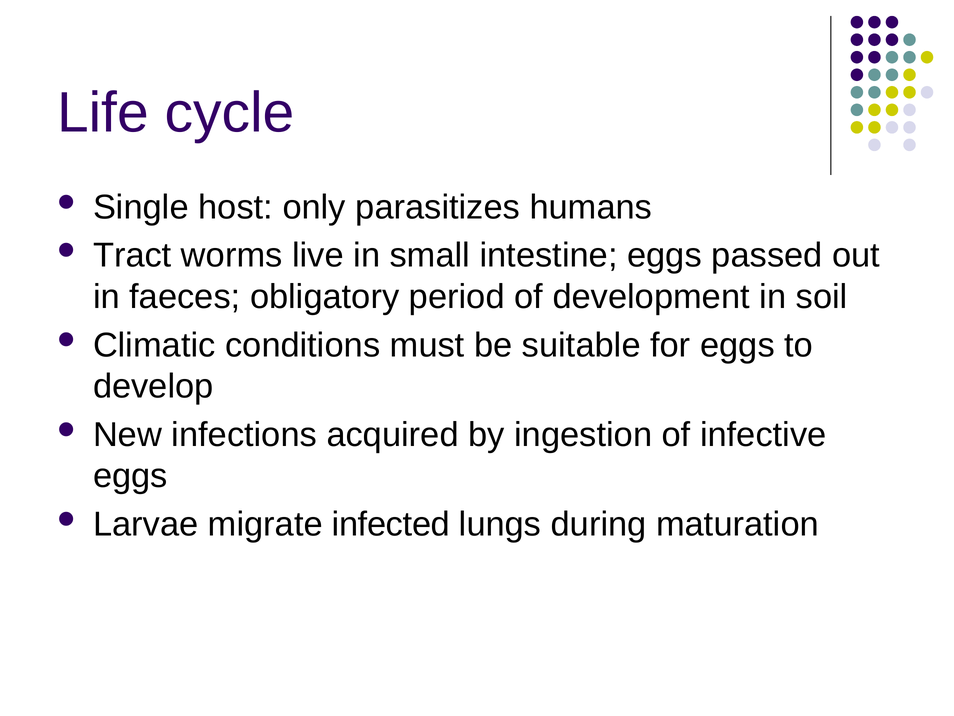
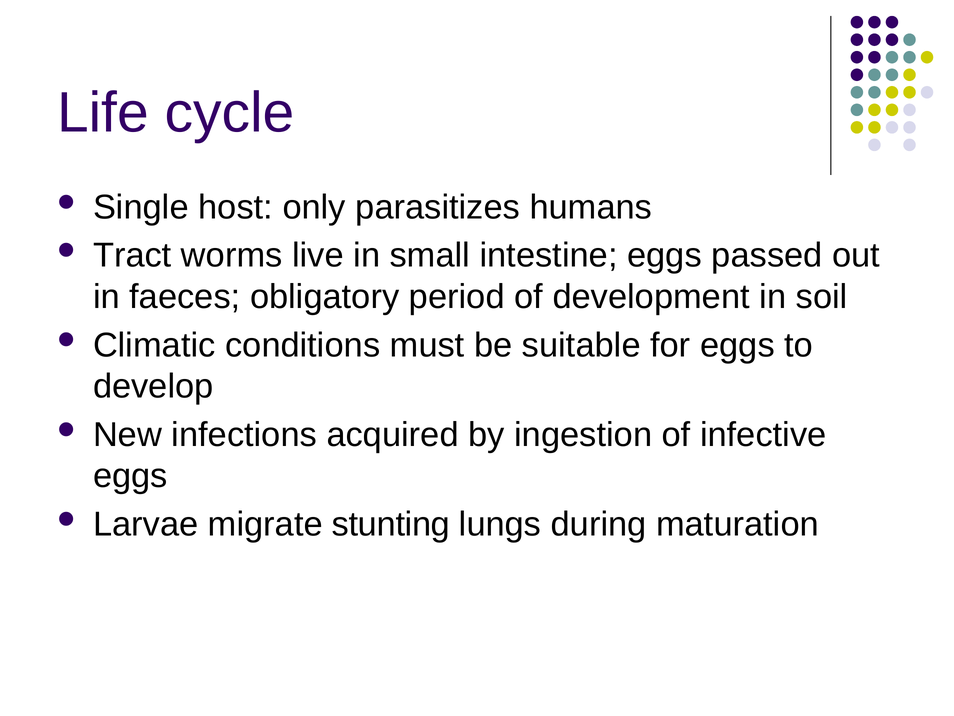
infected: infected -> stunting
